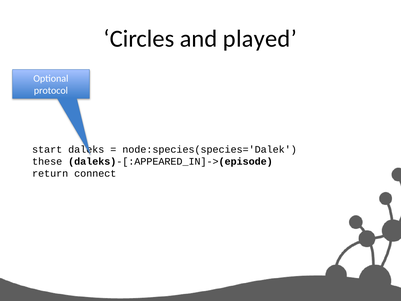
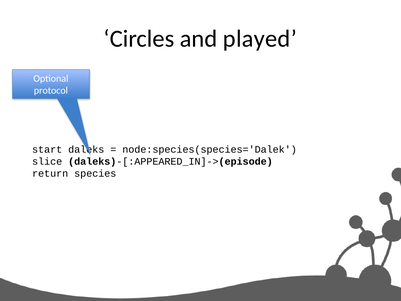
these: these -> slice
connect: connect -> species
